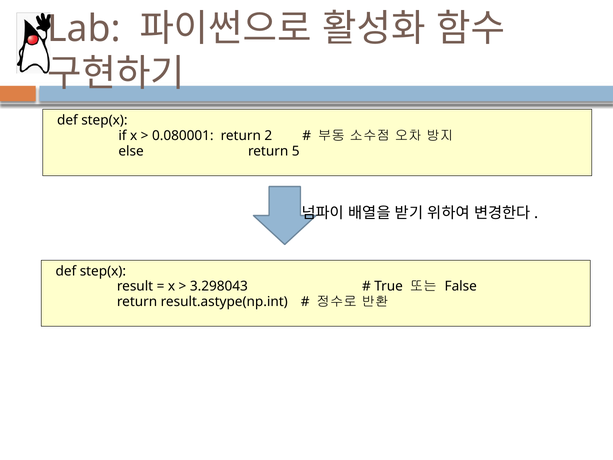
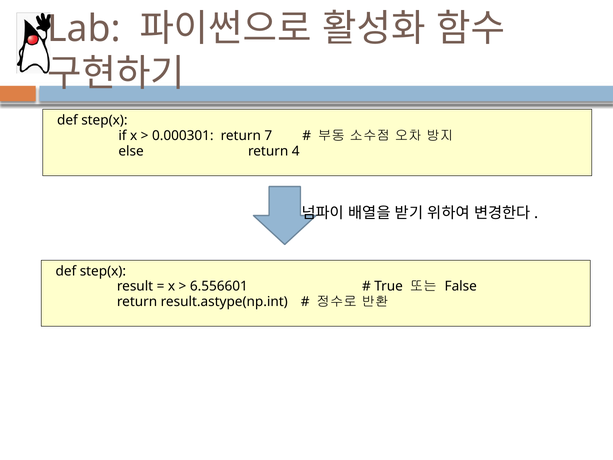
0.080001: 0.080001 -> 0.000301
2: 2 -> 7
5: 5 -> 4
3.298043: 3.298043 -> 6.556601
